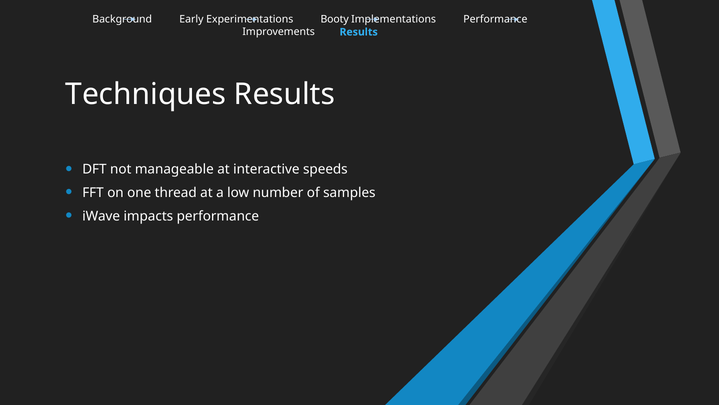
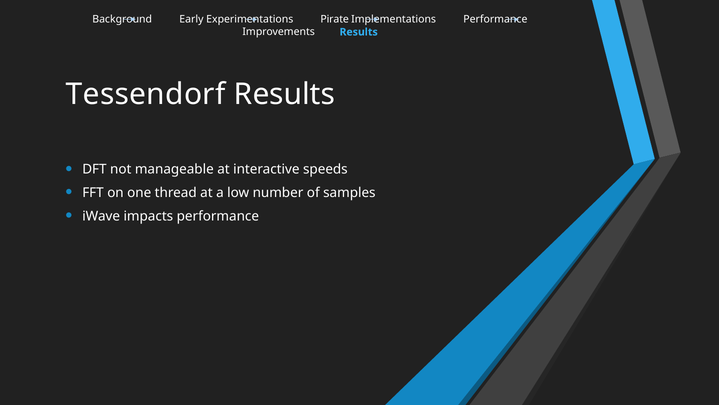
Booty: Booty -> Pirate
Techniques: Techniques -> Tessendorf
